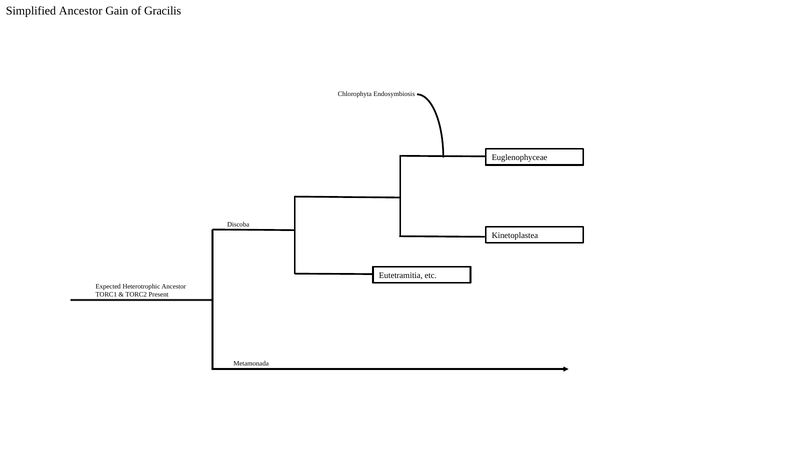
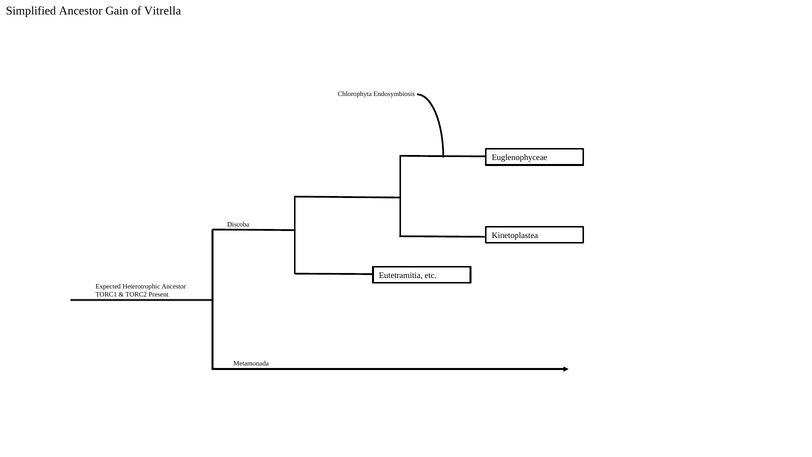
Gracilis: Gracilis -> Vitrella
